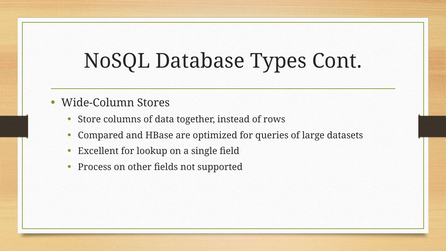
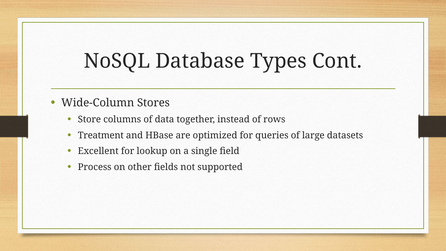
Compared: Compared -> Treatment
